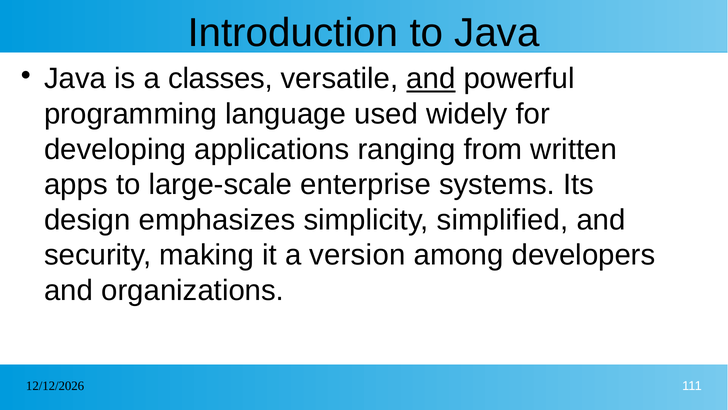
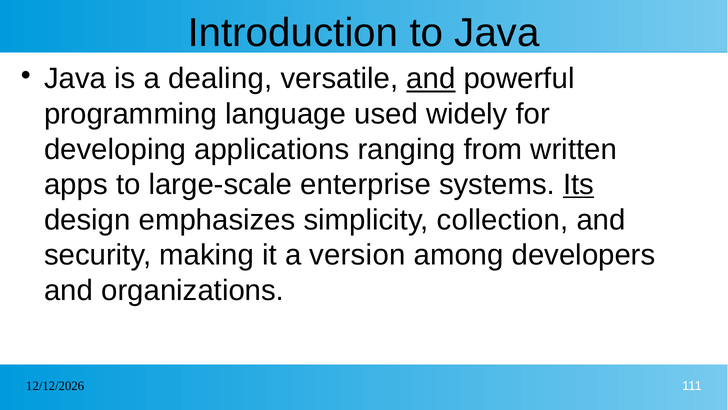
classes: classes -> dealing
Its underline: none -> present
simplified: simplified -> collection
